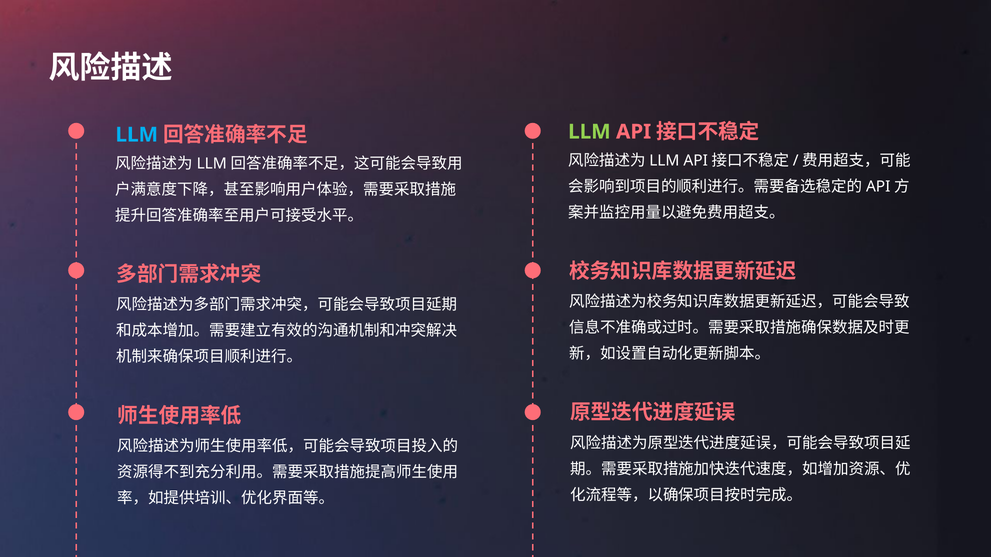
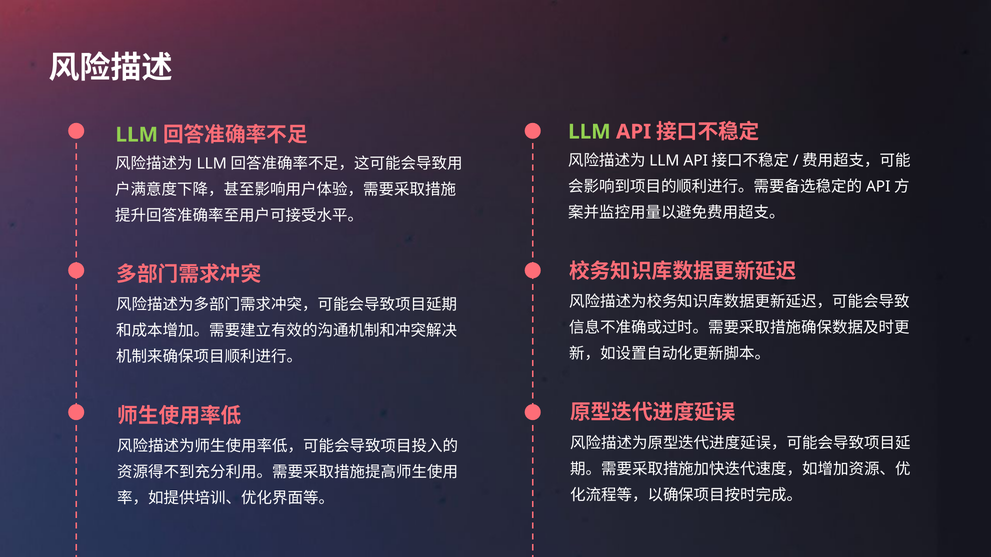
LLM at (137, 135) colour: light blue -> light green
